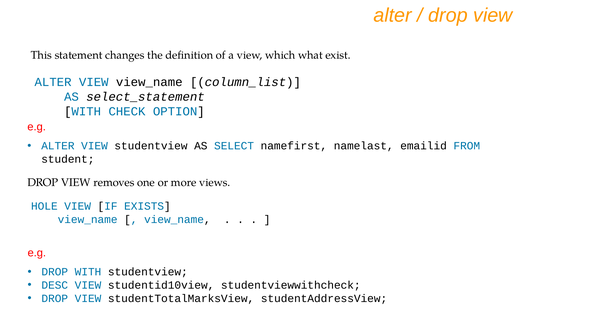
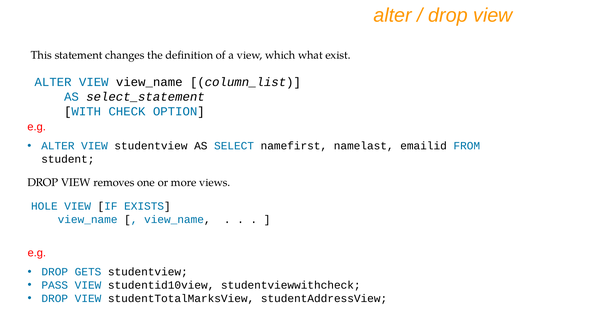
DROP WITH: WITH -> GETS
DESC: DESC -> PASS
